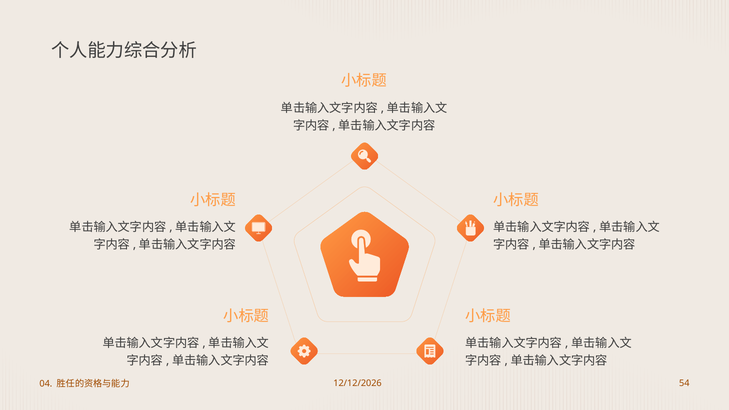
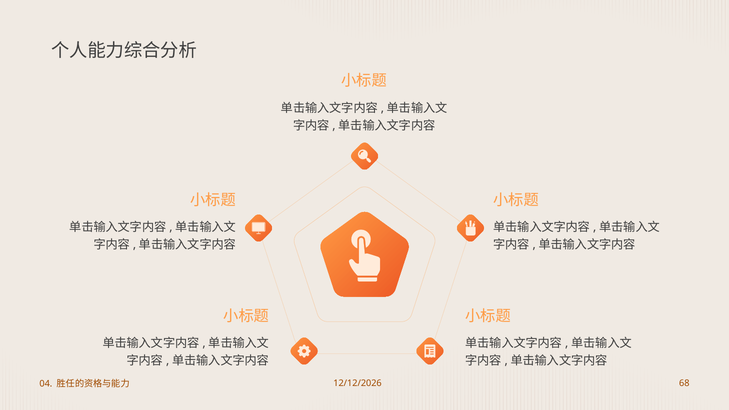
54: 54 -> 68
